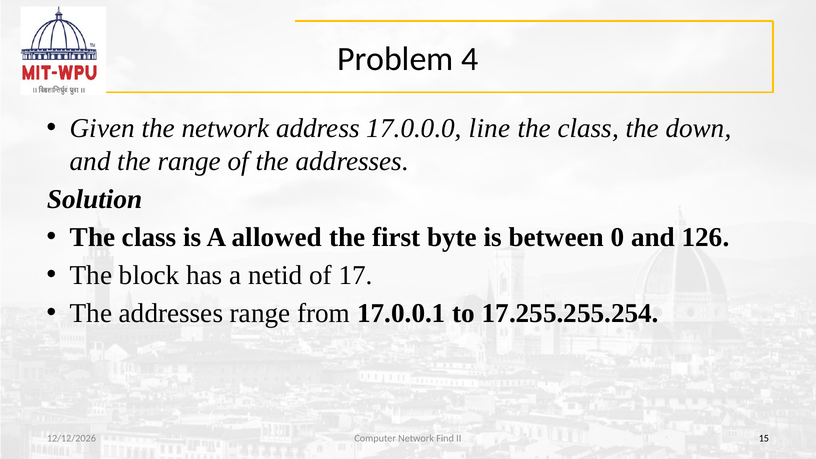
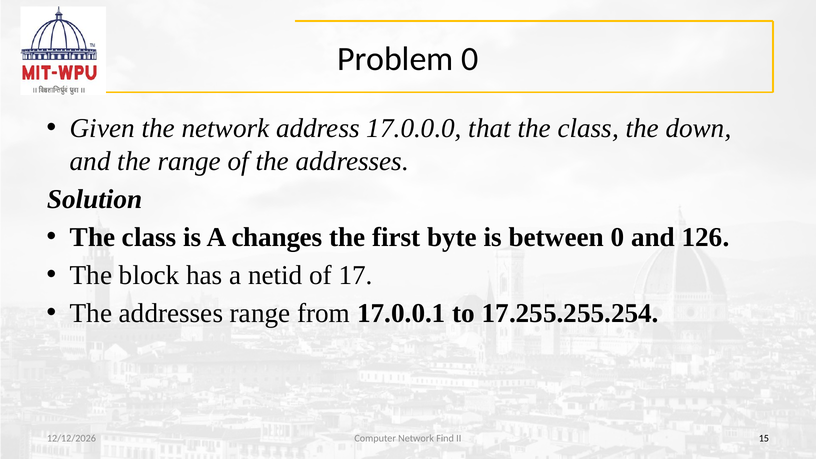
Problem 4: 4 -> 0
line: line -> that
allowed: allowed -> changes
